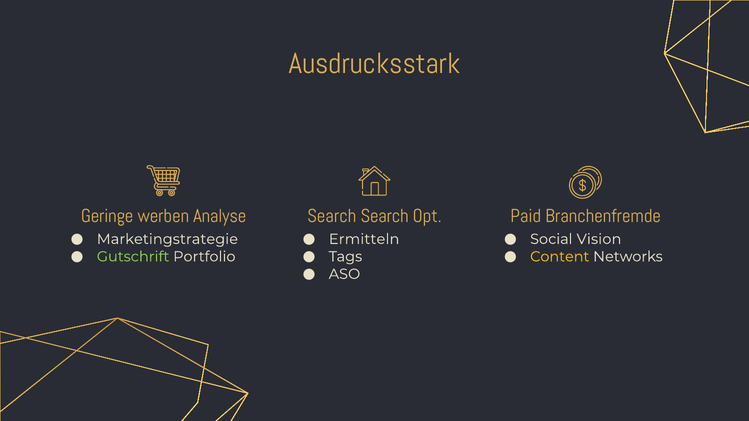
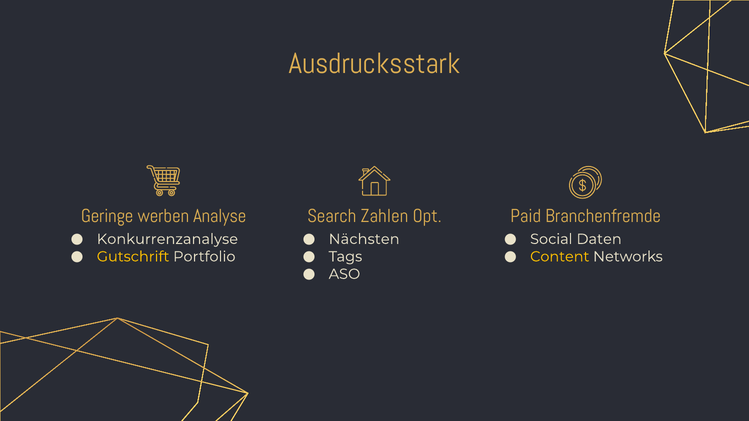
Search Search: Search -> Zahlen
Marketingstrategie: Marketingstrategie -> Konkurrenzanalyse
Ermitteln: Ermitteln -> Nächsten
Vision: Vision -> Daten
Gutschrift colour: light green -> yellow
